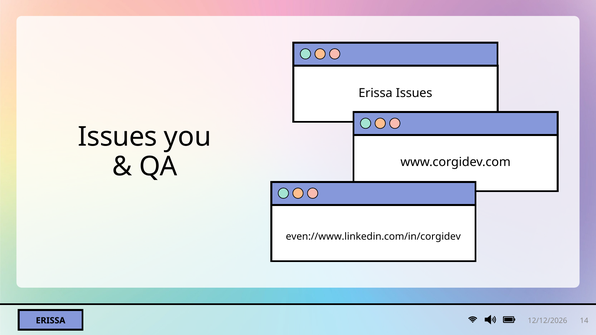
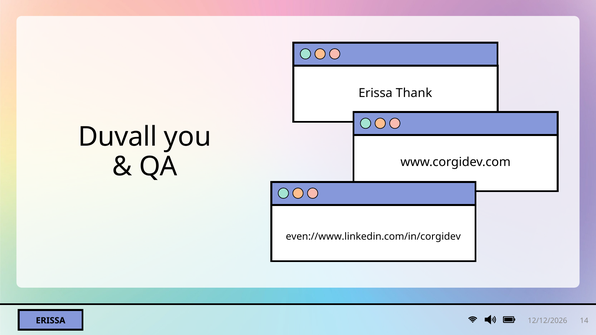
Erissa Issues: Issues -> Thank
Issues at (118, 137): Issues -> Duvall
